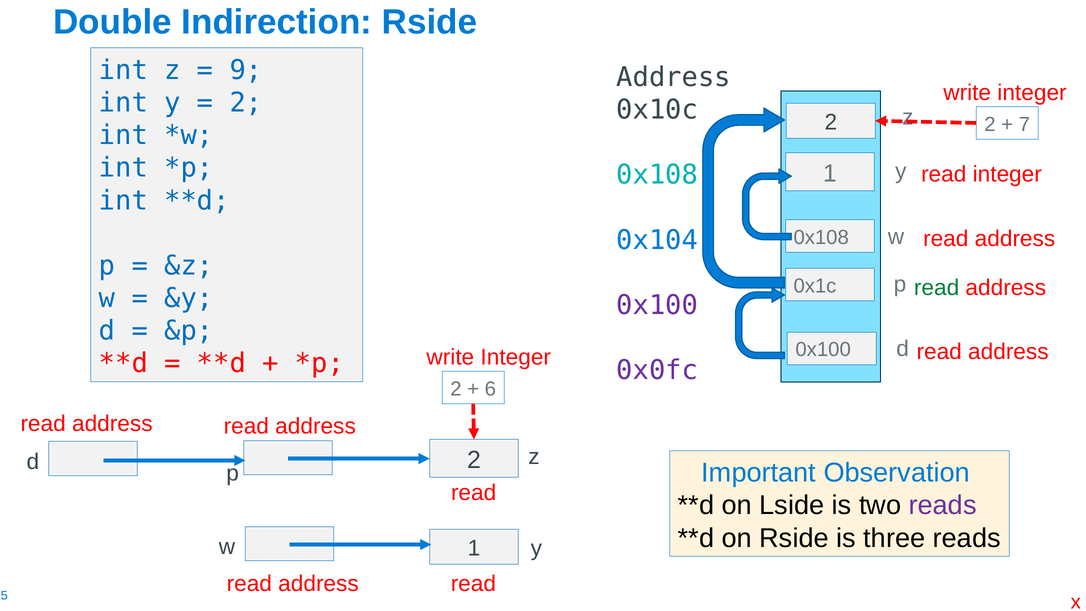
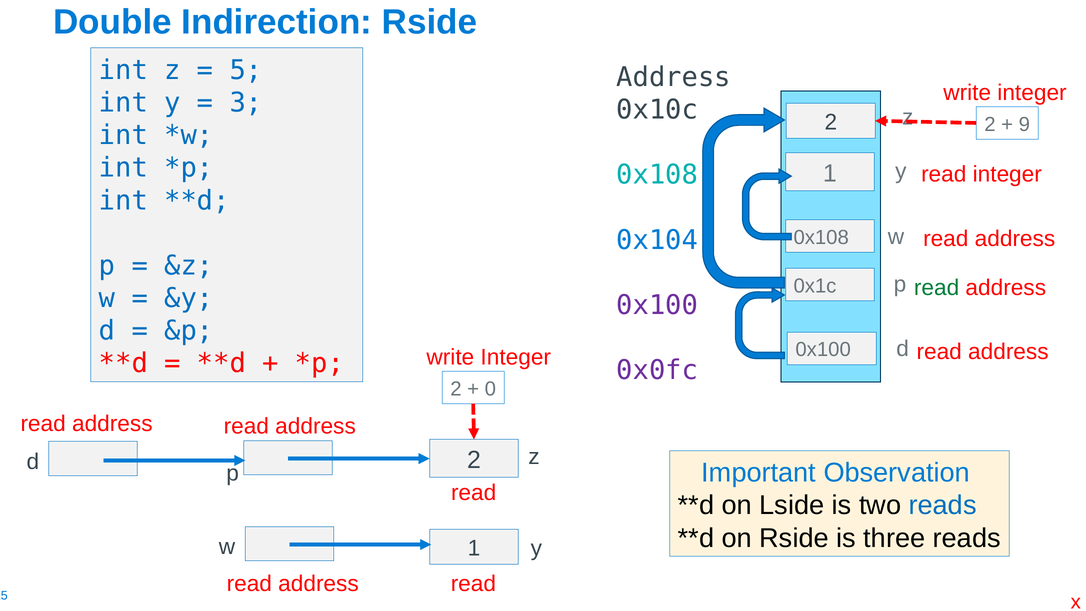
9: 9 -> 5
2 at (246, 103): 2 -> 3
7: 7 -> 9
6: 6 -> 0
reads at (943, 505) colour: purple -> blue
